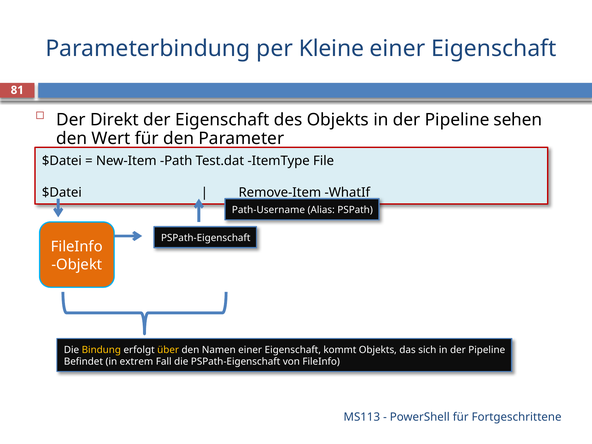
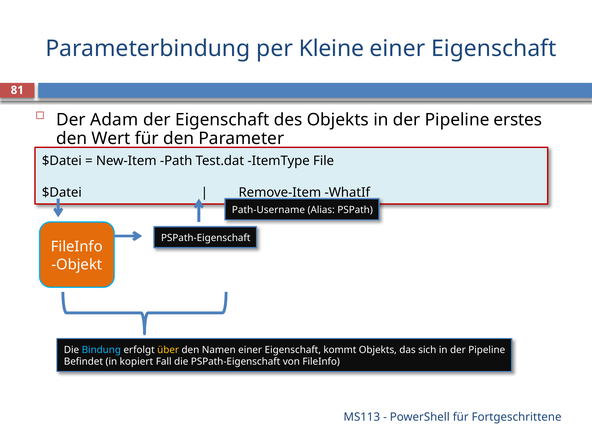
Direkt: Direkt -> Adam
sehen: sehen -> erstes
Bindung colour: yellow -> light blue
extrem: extrem -> kopiert
